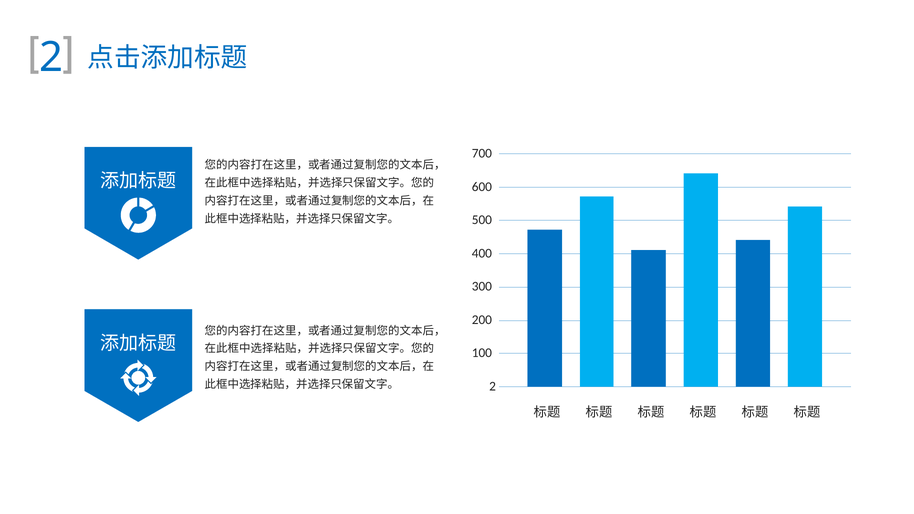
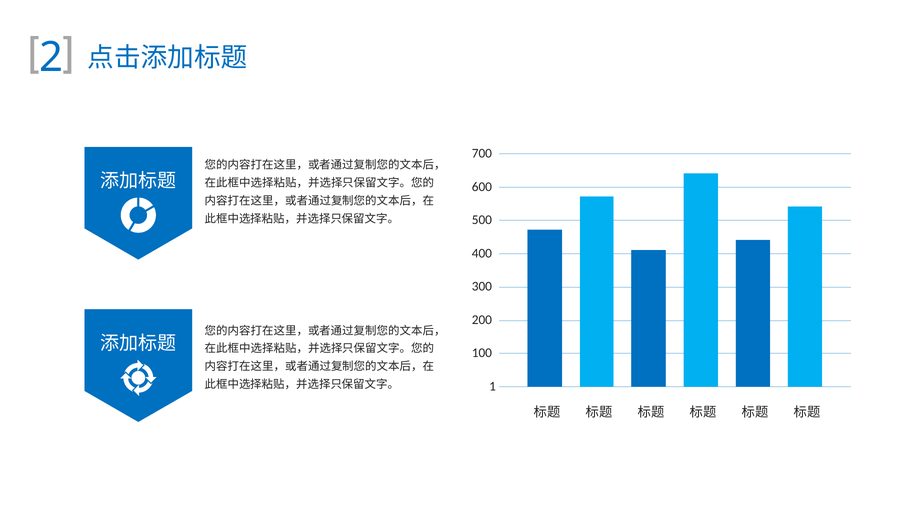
2 at (493, 386): 2 -> 1
